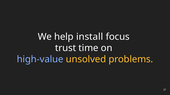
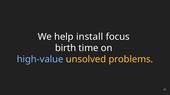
trust: trust -> birth
